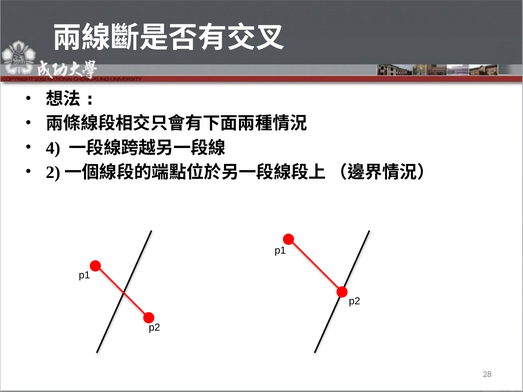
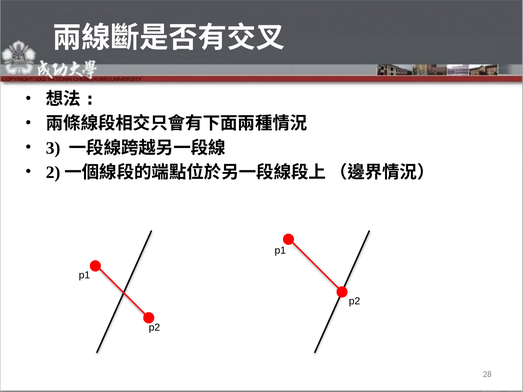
4: 4 -> 3
